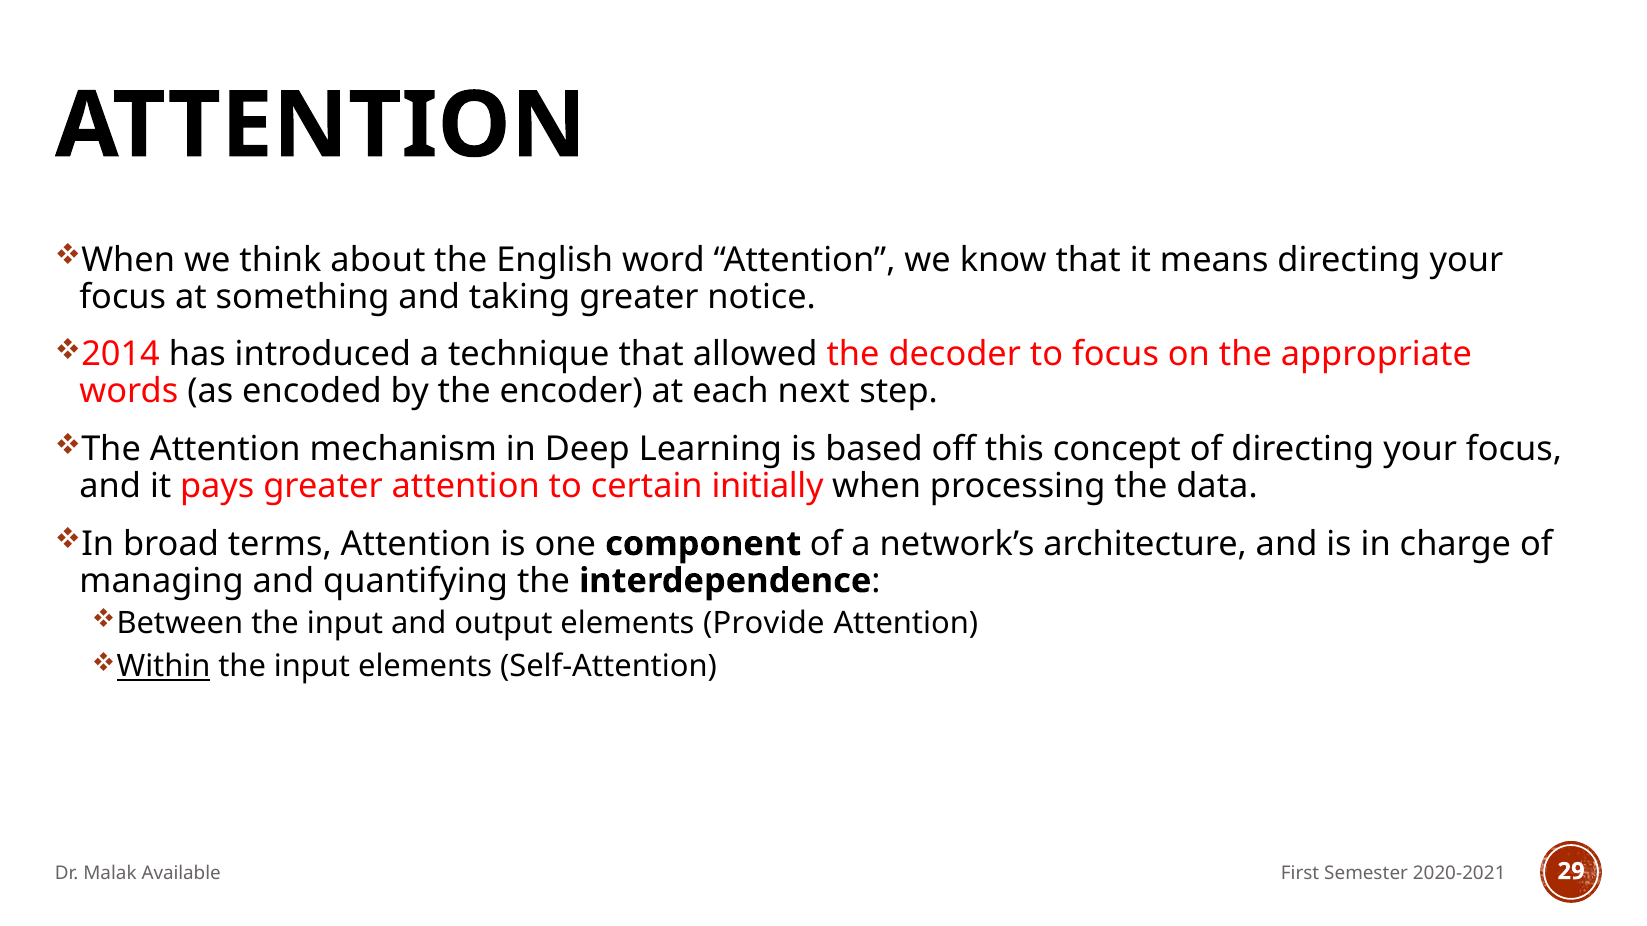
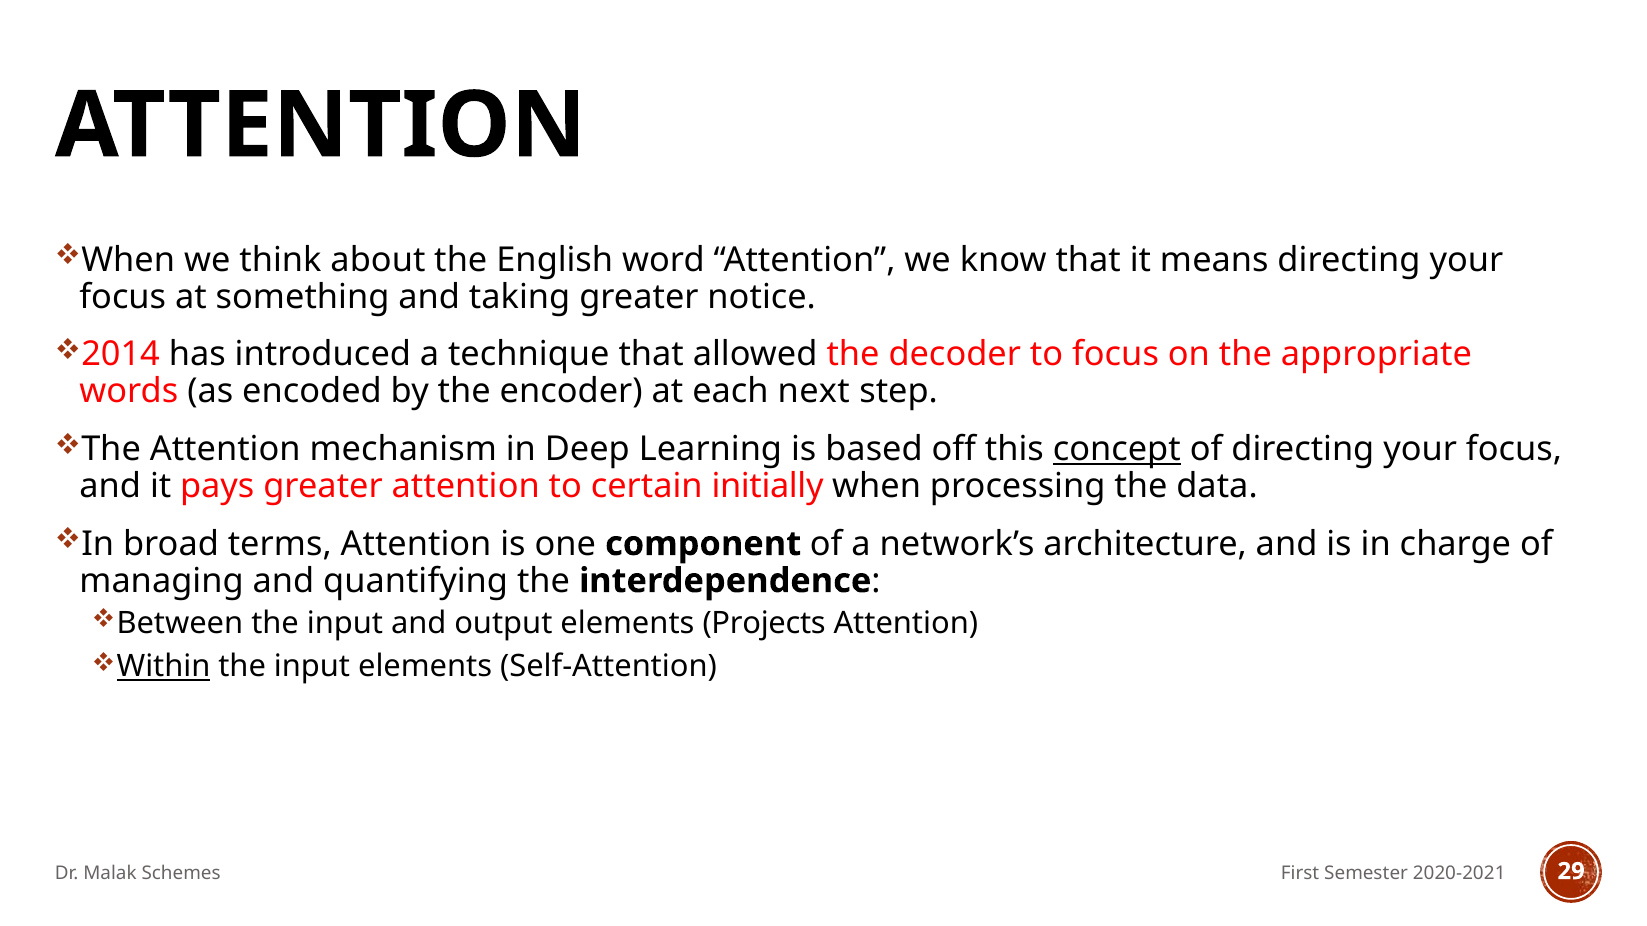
concept underline: none -> present
Provide: Provide -> Projects
Available: Available -> Schemes
